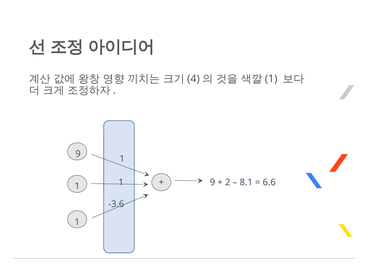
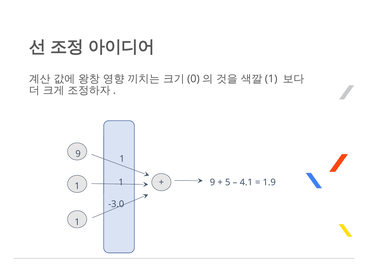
4: 4 -> 0
2: 2 -> 5
8.1: 8.1 -> 4.1
6.6: 6.6 -> 1.9
-3.6: -3.6 -> -3.0
